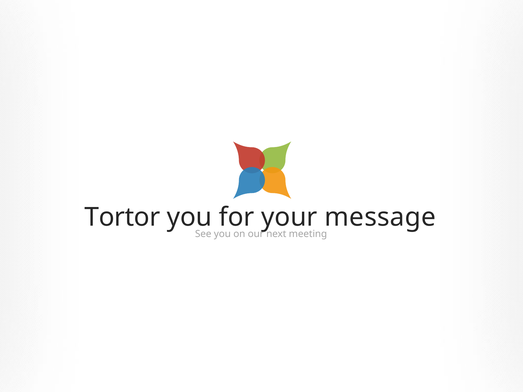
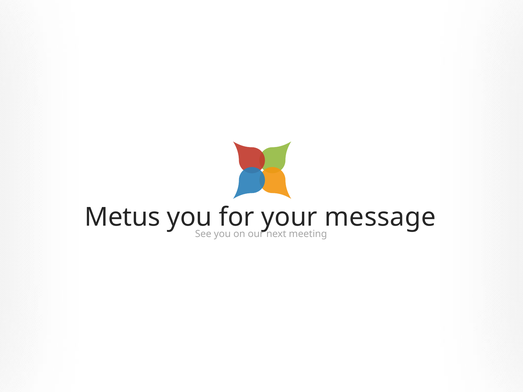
Tortor: Tortor -> Metus
